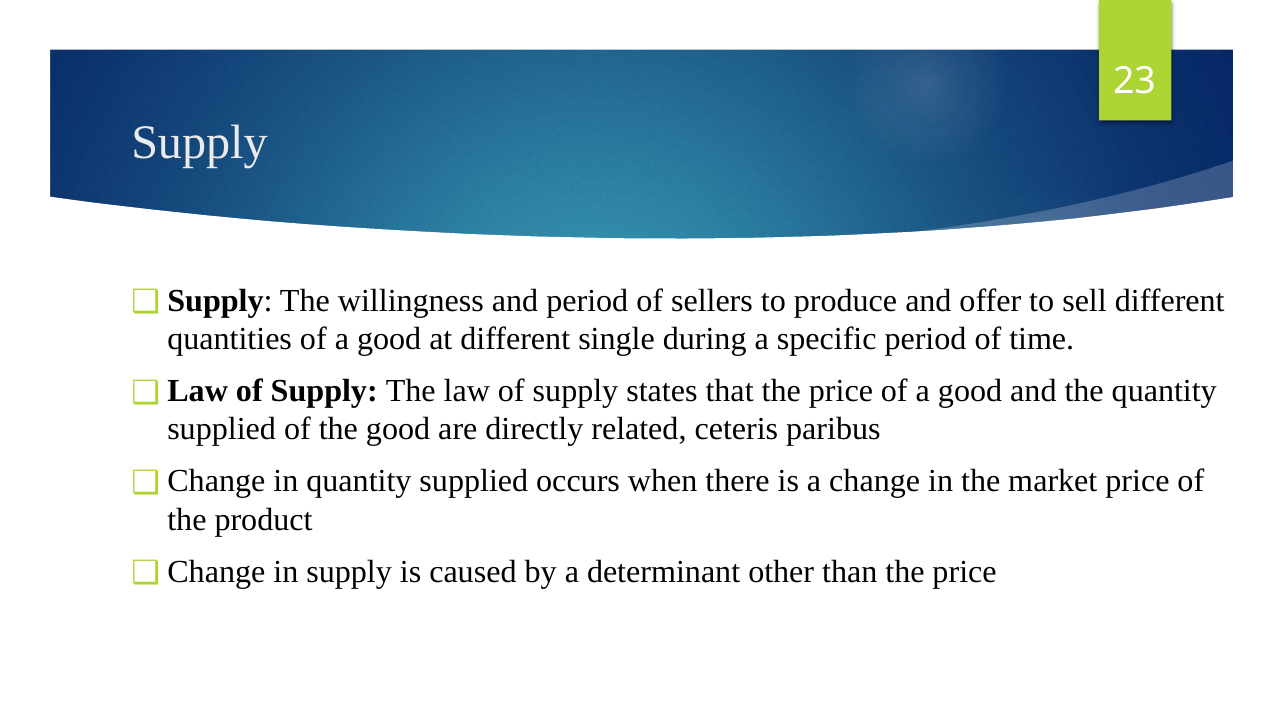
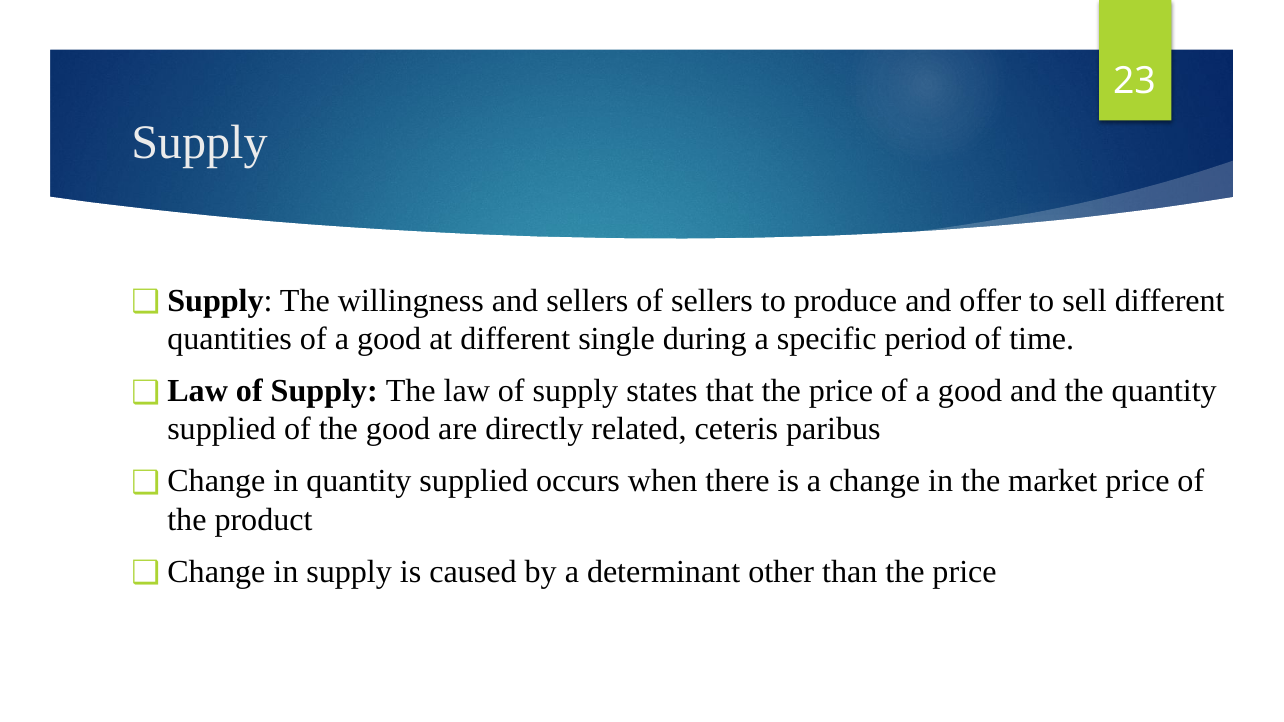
and period: period -> sellers
